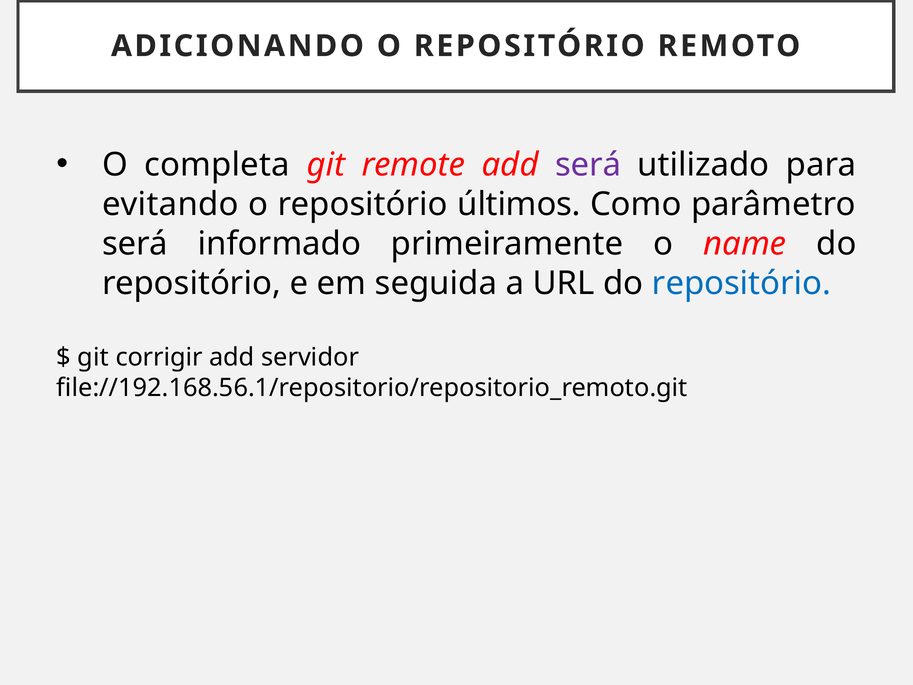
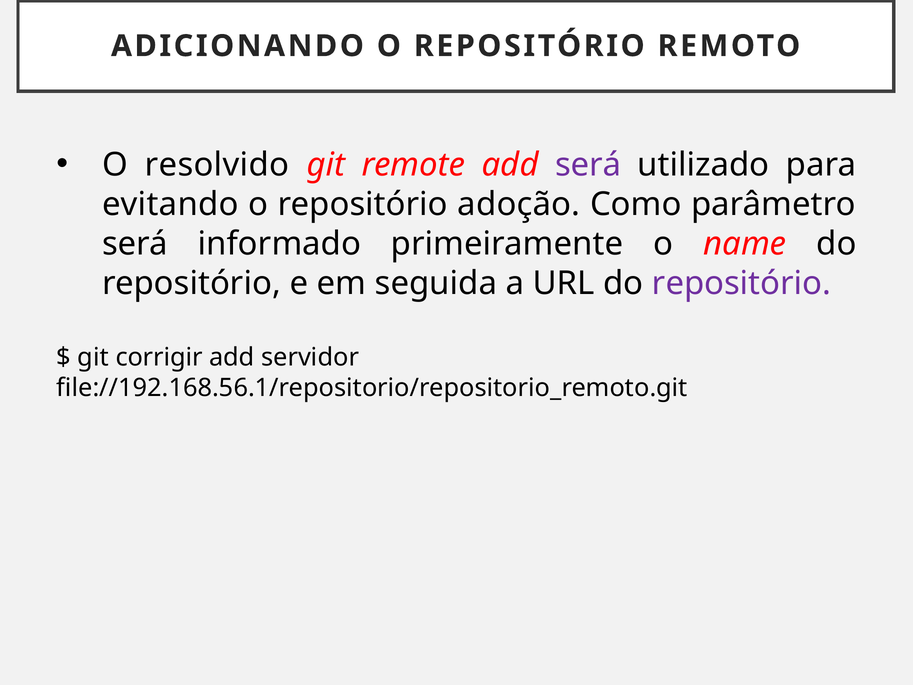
completa: completa -> resolvido
últimos: últimos -> adoção
repositório at (741, 283) colour: blue -> purple
